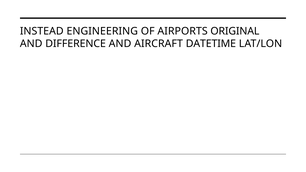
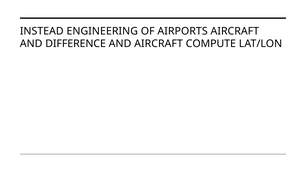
AIRPORTS ORIGINAL: ORIGINAL -> AIRCRAFT
DATETIME: DATETIME -> COMPUTE
